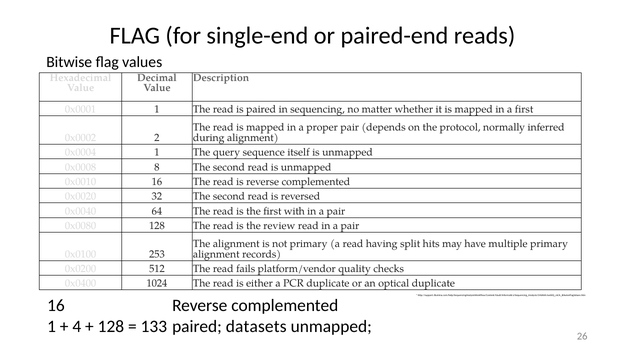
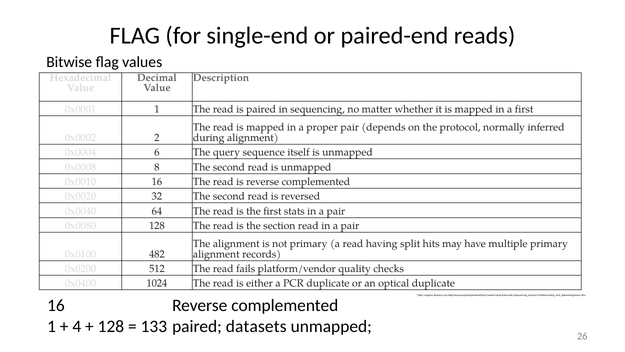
0x0004 1: 1 -> 6
with: with -> stats
review: review -> section
253: 253 -> 482
